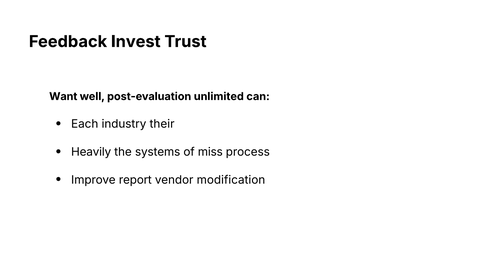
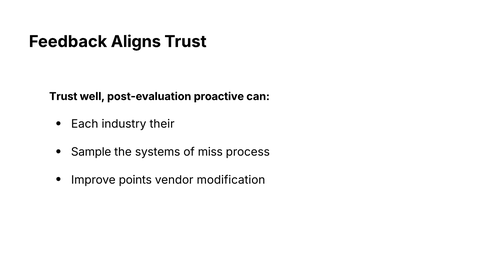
Invest: Invest -> Aligns
Want at (63, 96): Want -> Trust
unlimited: unlimited -> proactive
Heavily: Heavily -> Sample
report: report -> points
